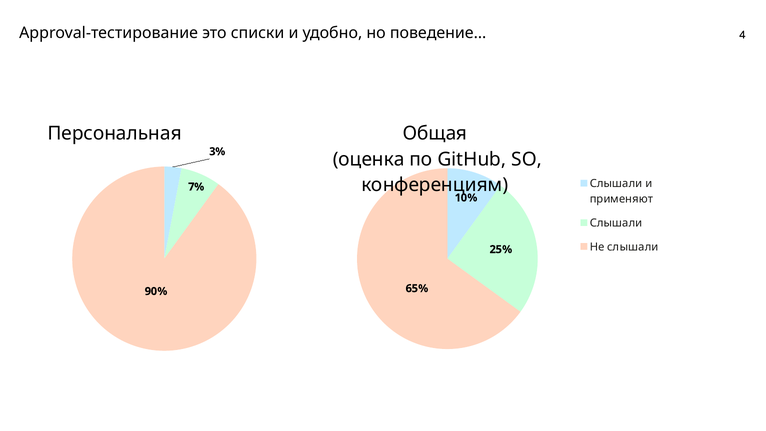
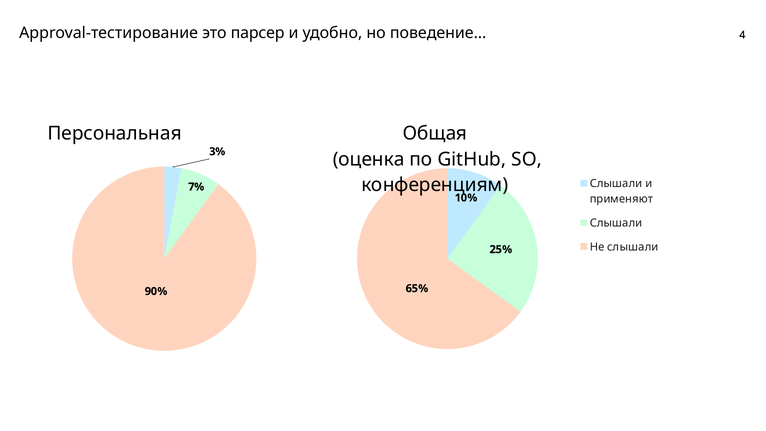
списки: списки -> парсер
